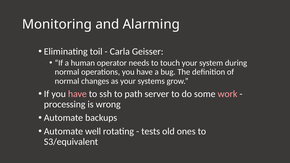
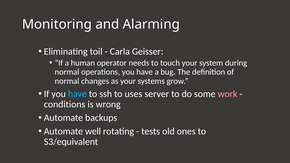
have at (77, 94) colour: pink -> light blue
path: path -> uses
processing: processing -> conditions
